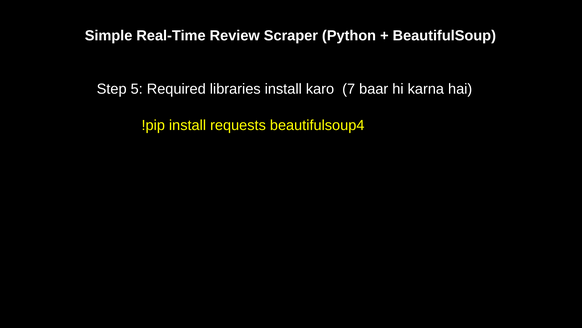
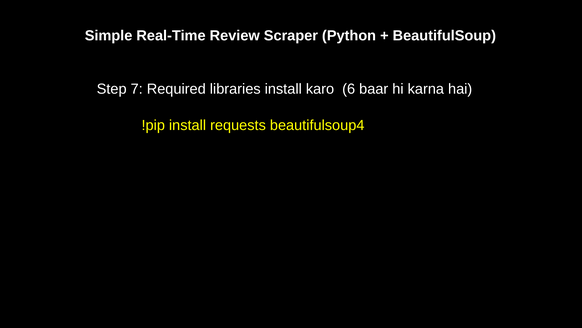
5: 5 -> 7
7: 7 -> 6
